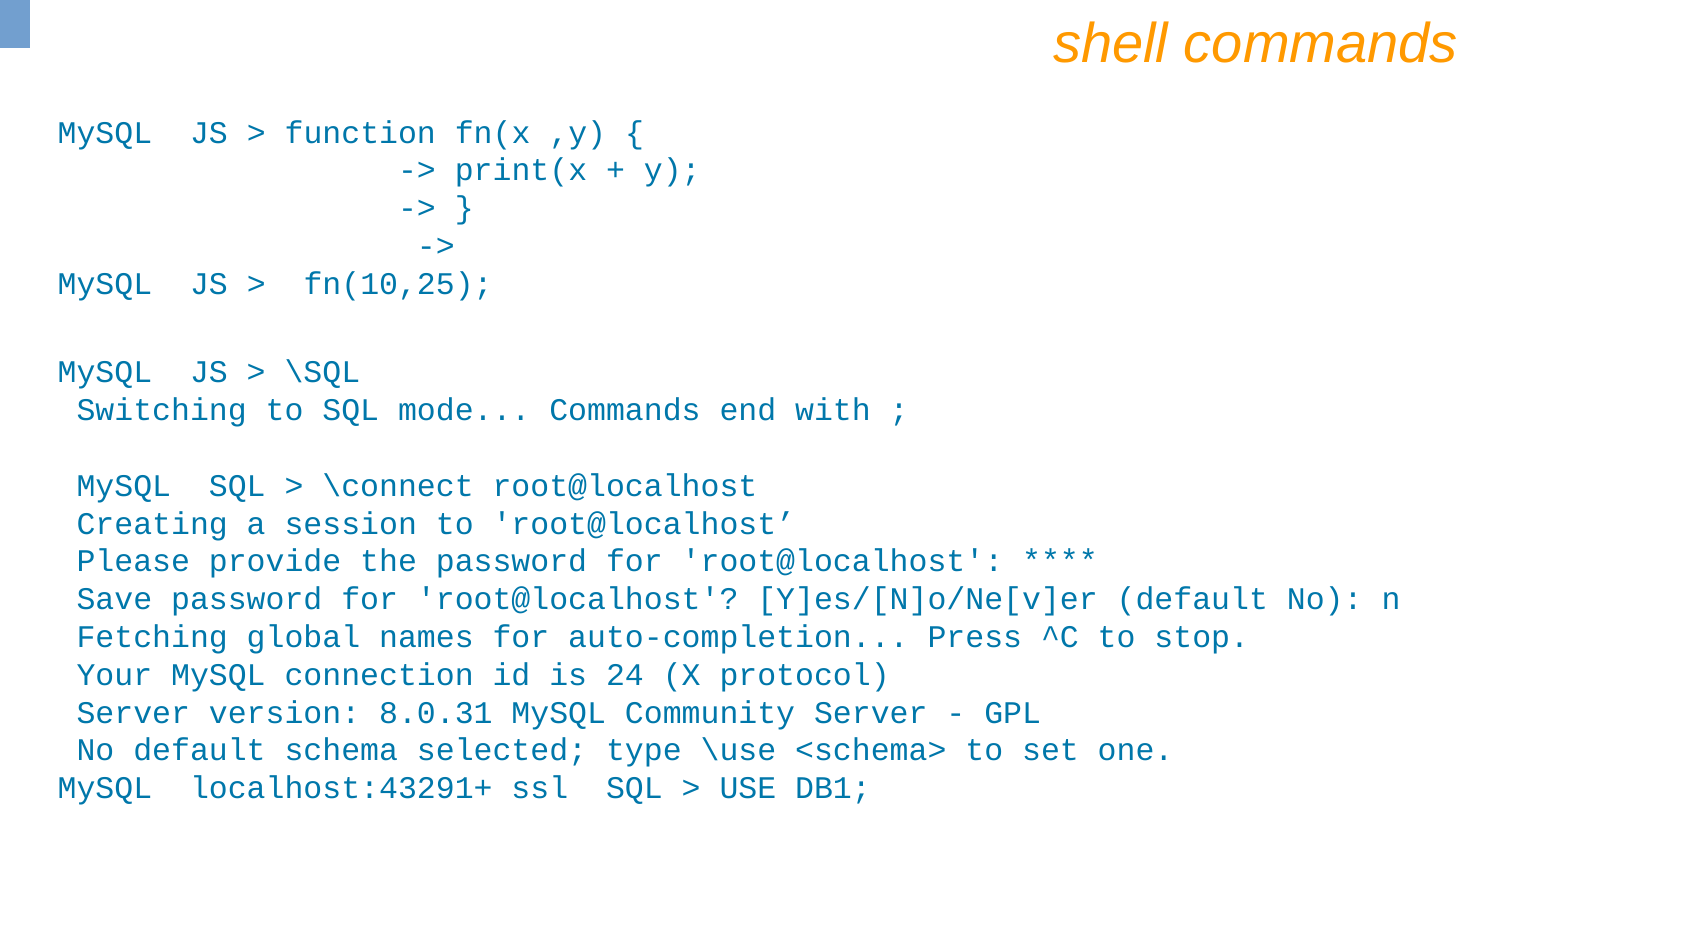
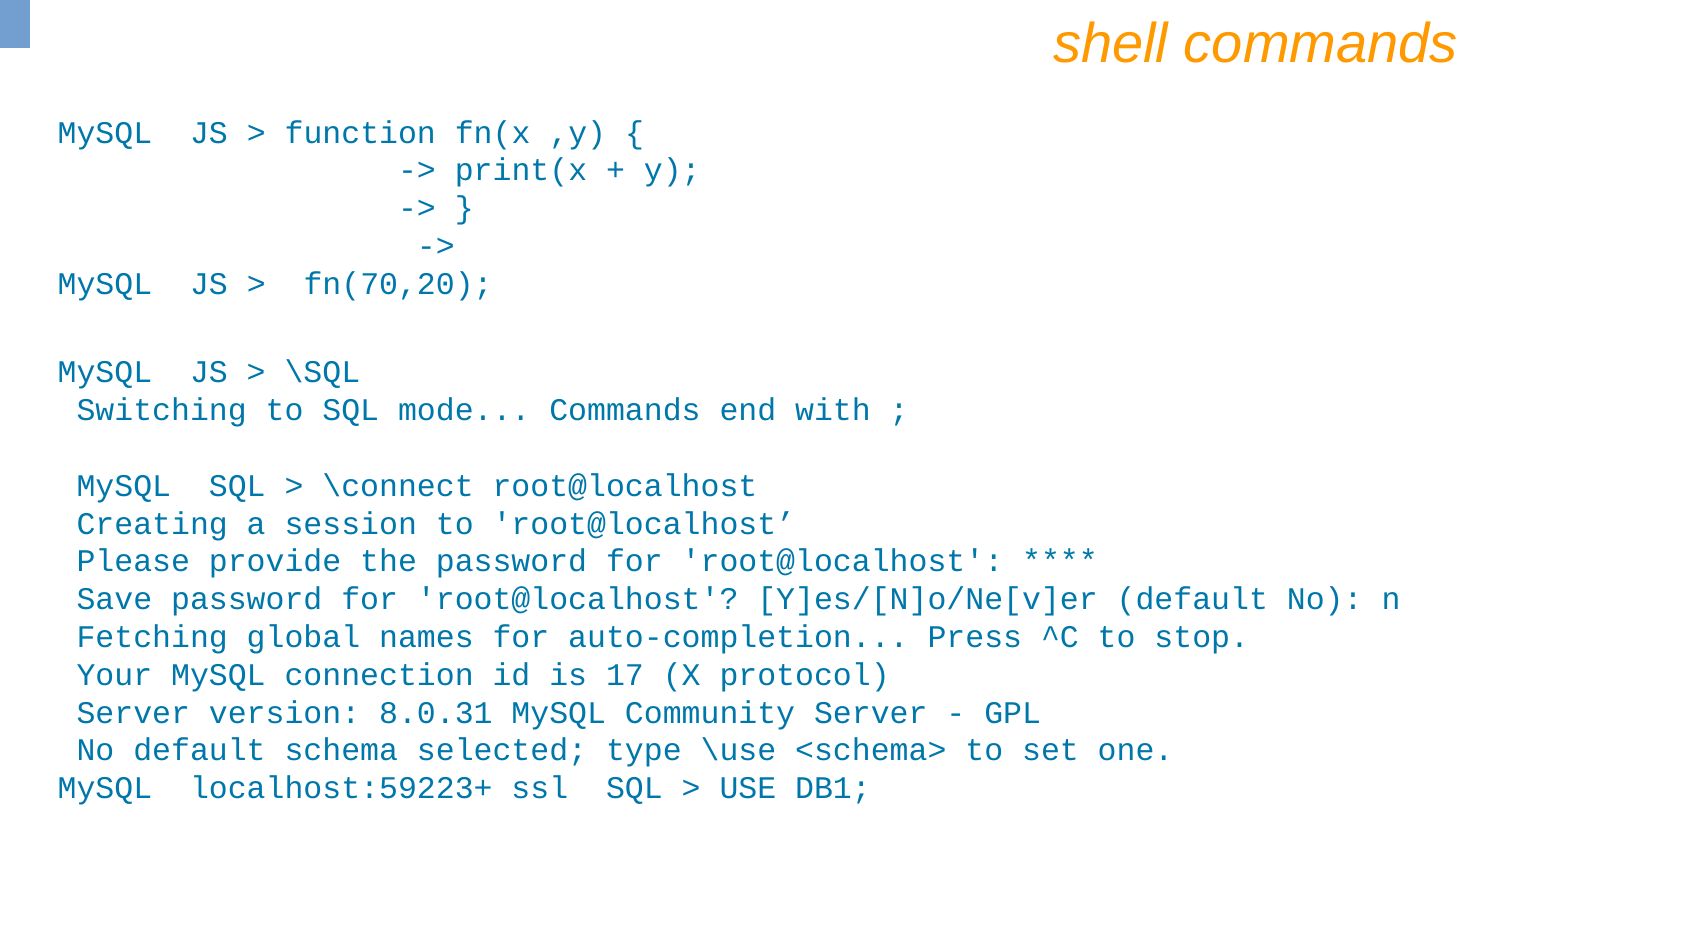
fn(10,25: fn(10,25 -> fn(70,20
24: 24 -> 17
localhost:43291+: localhost:43291+ -> localhost:59223+
